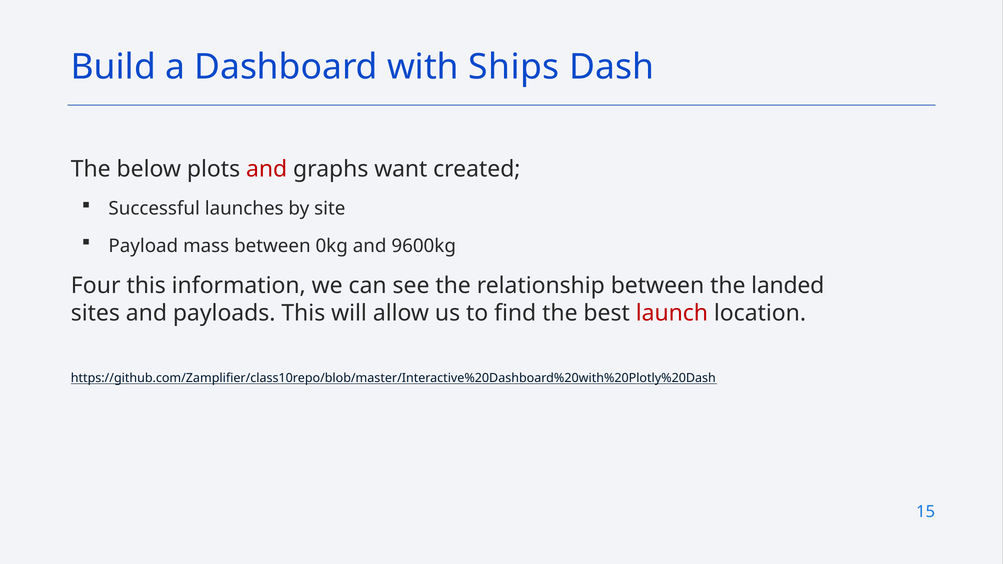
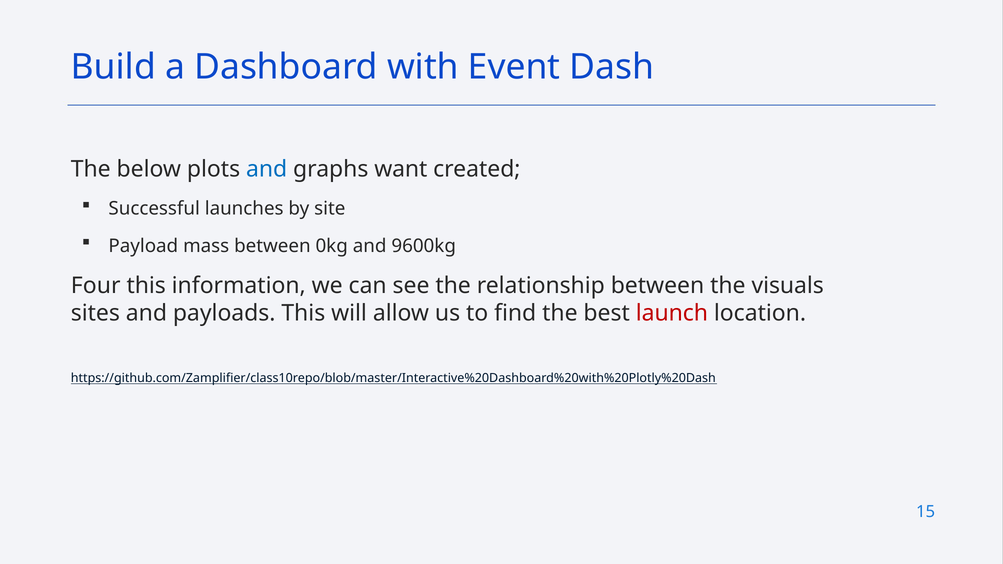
Ships: Ships -> Event
and at (267, 169) colour: red -> blue
landed: landed -> visuals
